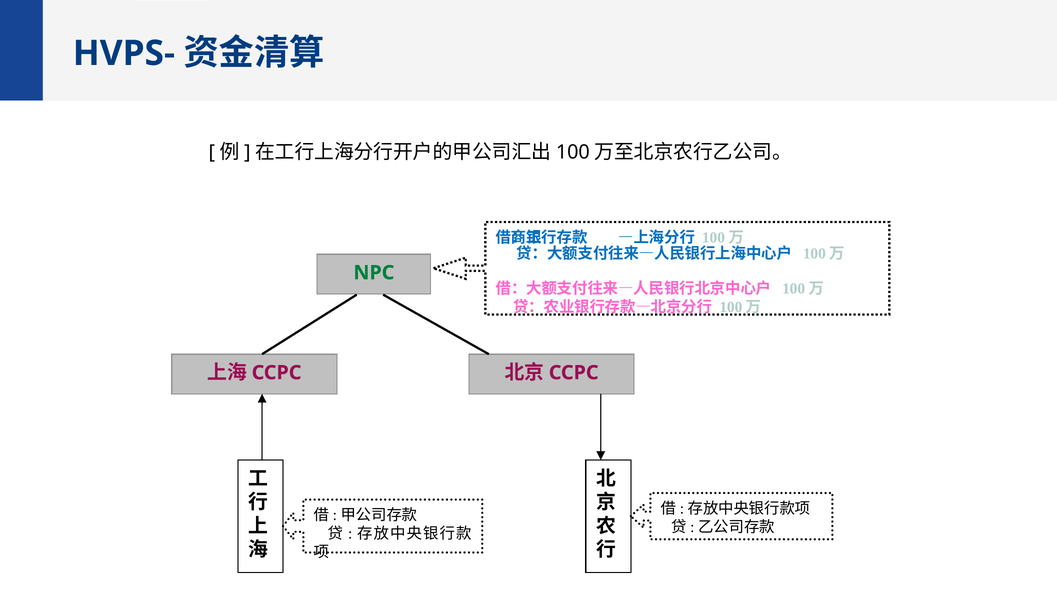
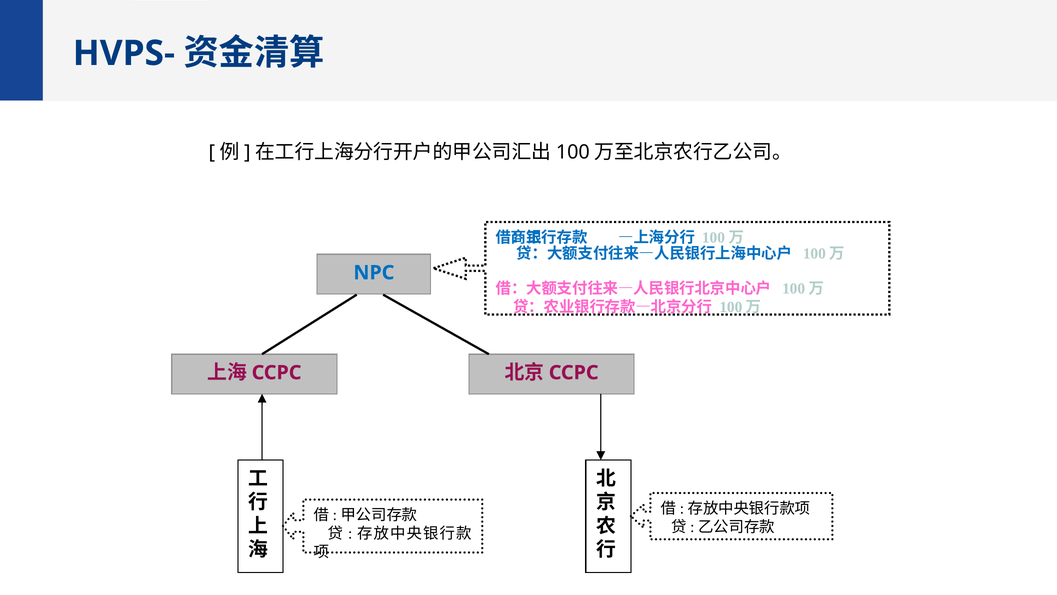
NPC colour: green -> blue
